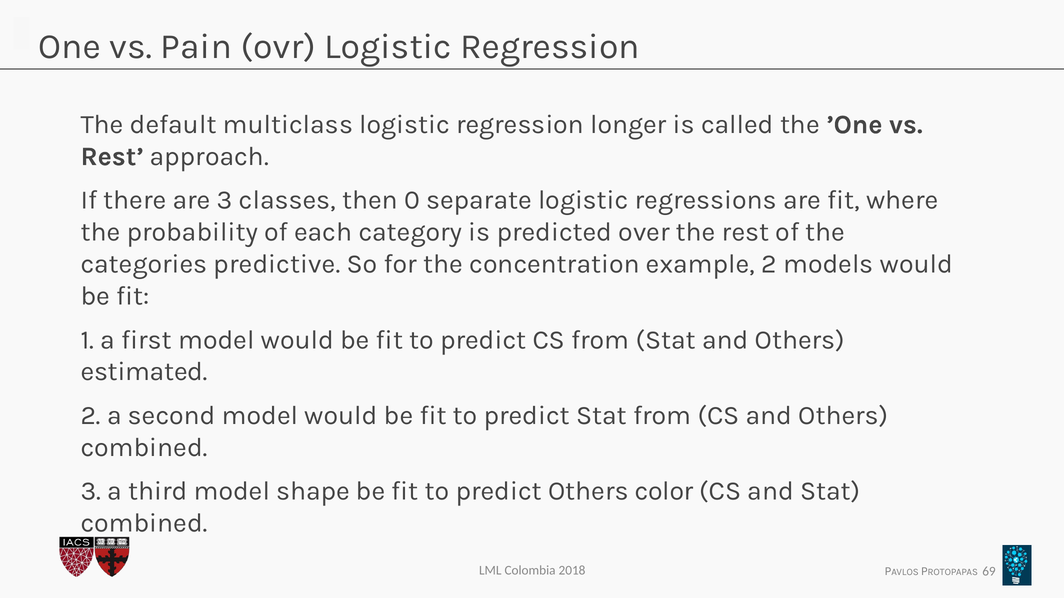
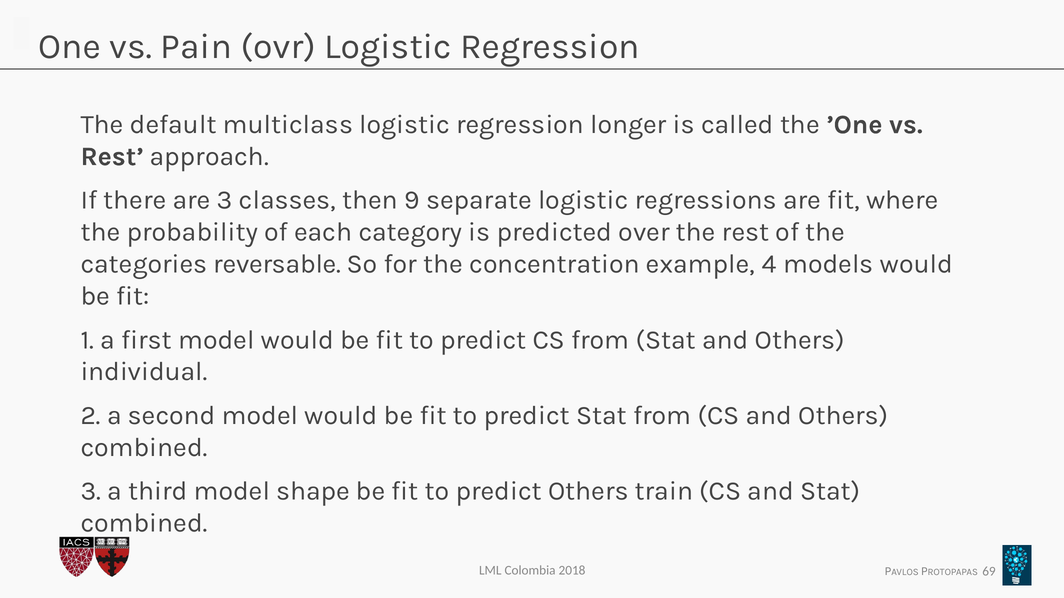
0: 0 -> 9
predictive: predictive -> reversable
example 2: 2 -> 4
estimated: estimated -> individual
color: color -> train
